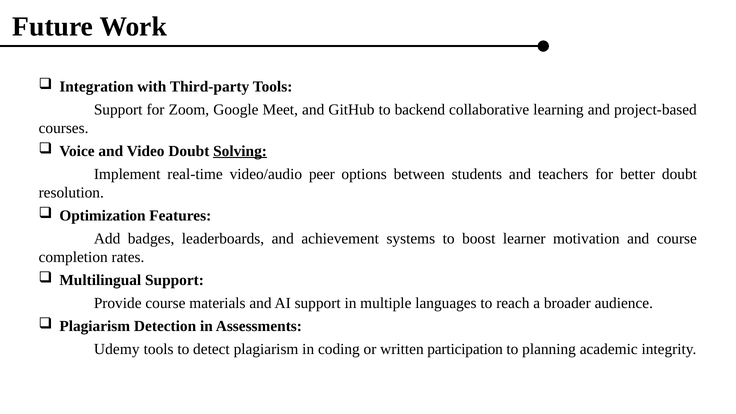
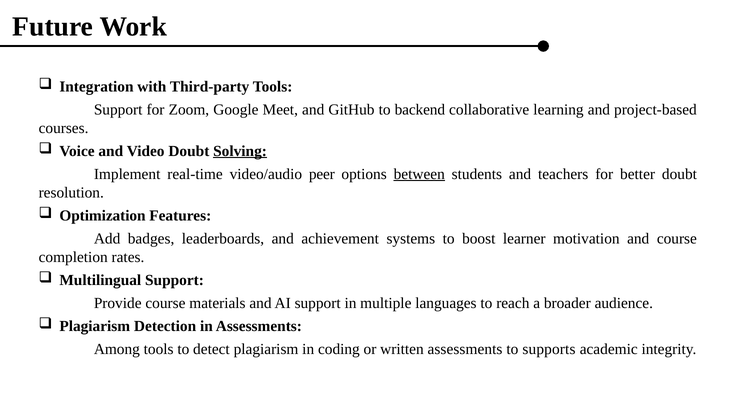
between underline: none -> present
Udemy: Udemy -> Among
written participation: participation -> assessments
planning: planning -> supports
